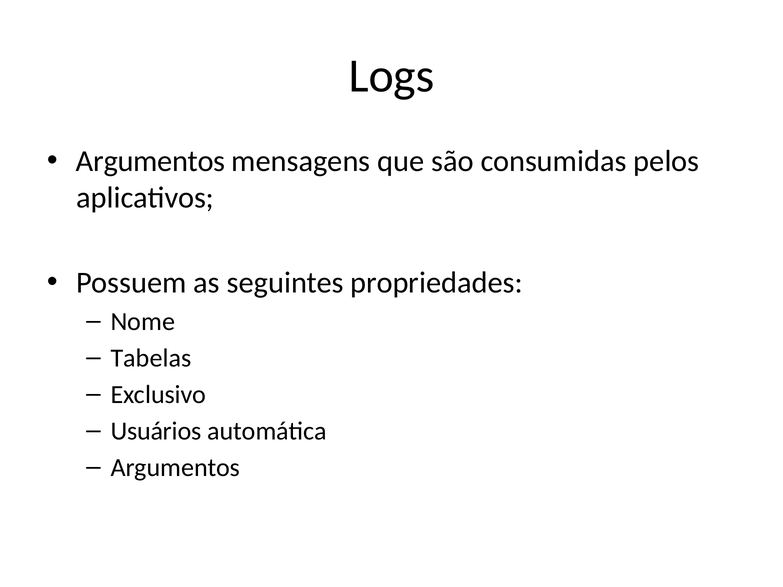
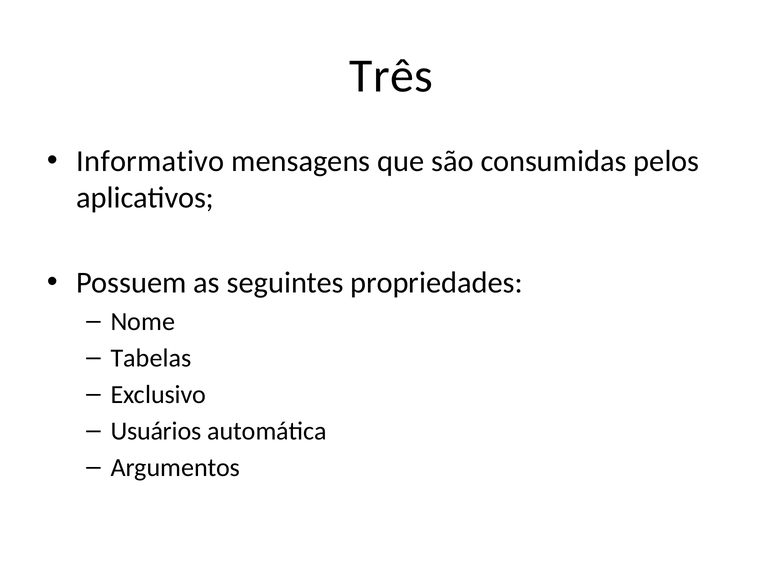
Logs: Logs -> Três
Argumentos at (151, 161): Argumentos -> Informativo
